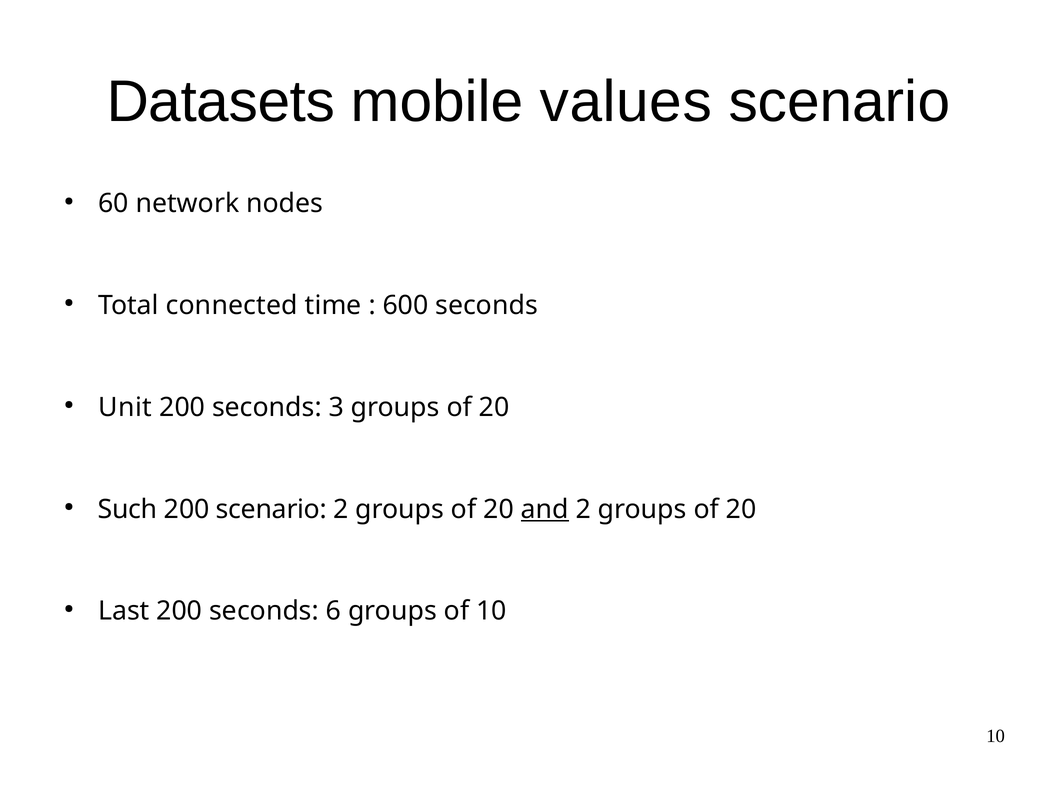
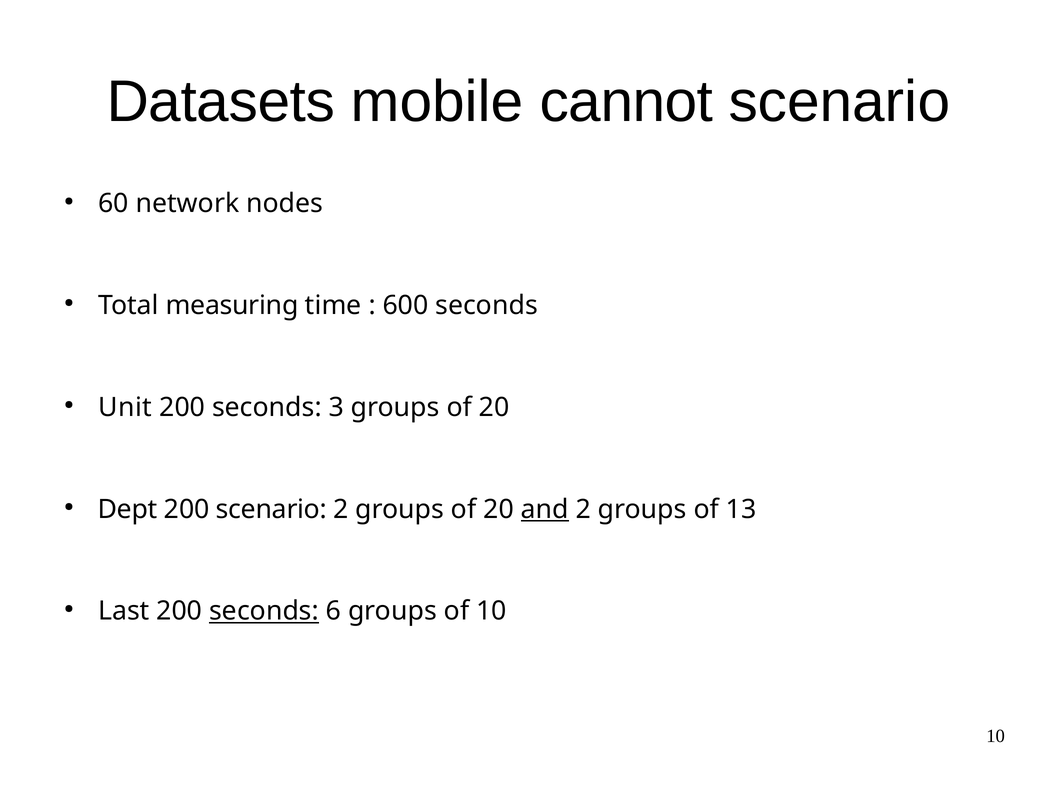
values: values -> cannot
connected: connected -> measuring
Such: Such -> Dept
20 at (741, 509): 20 -> 13
seconds at (264, 611) underline: none -> present
